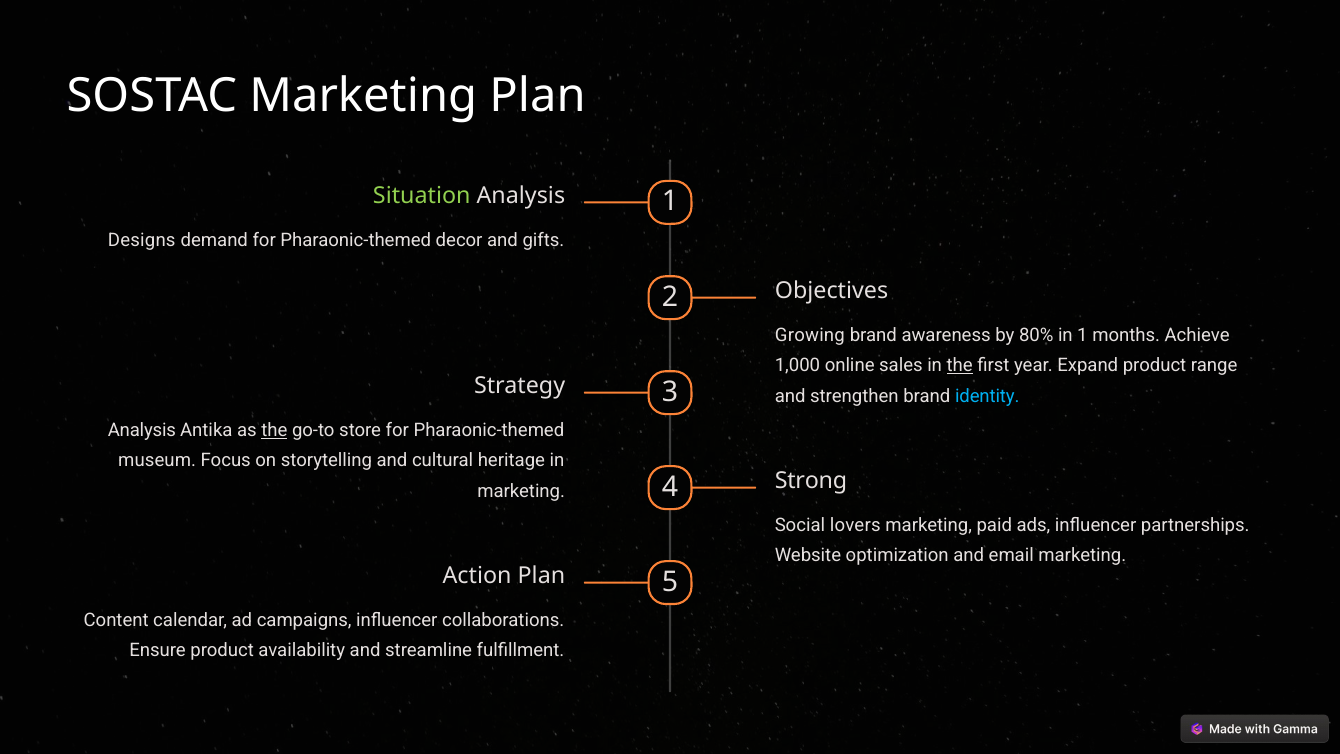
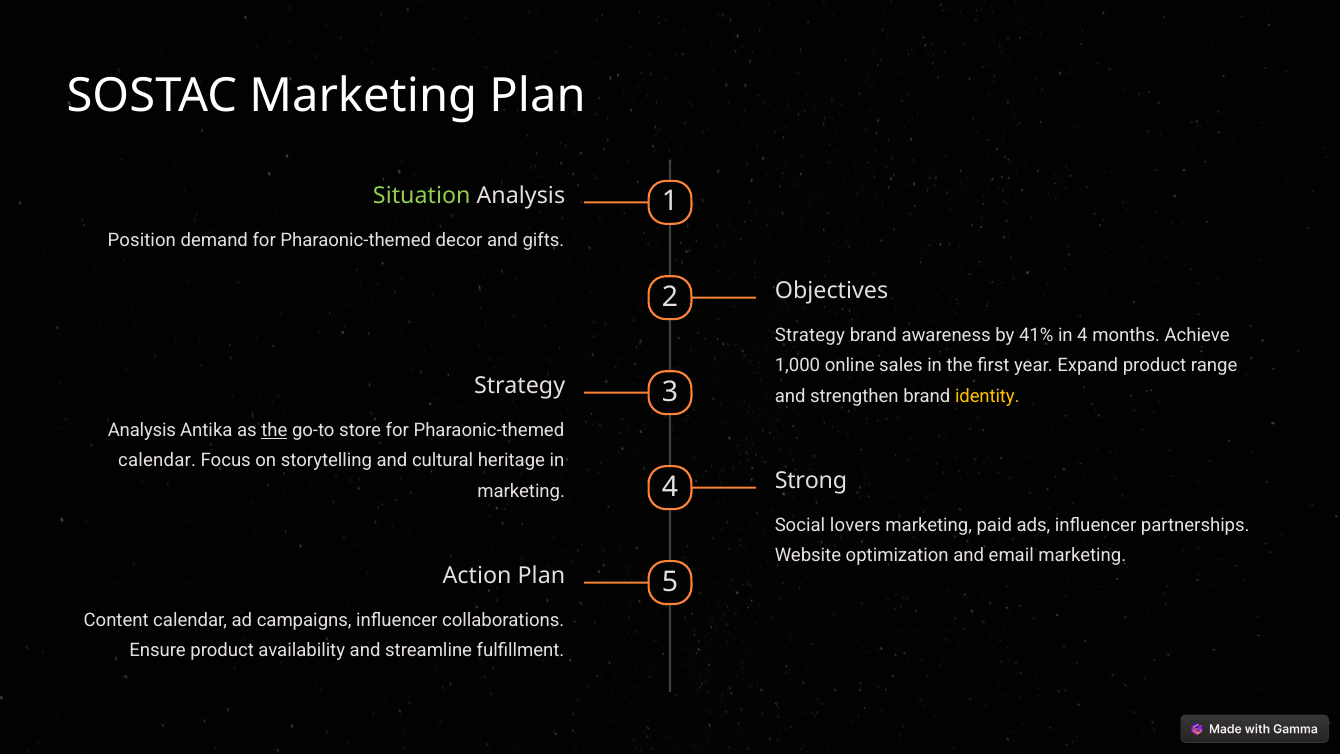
Designs: Designs -> Position
Growing at (810, 335): Growing -> Strategy
80%: 80% -> 41%
in 1: 1 -> 4
the at (960, 366) underline: present -> none
identity colour: light blue -> yellow
museum at (157, 460): museum -> calendar
